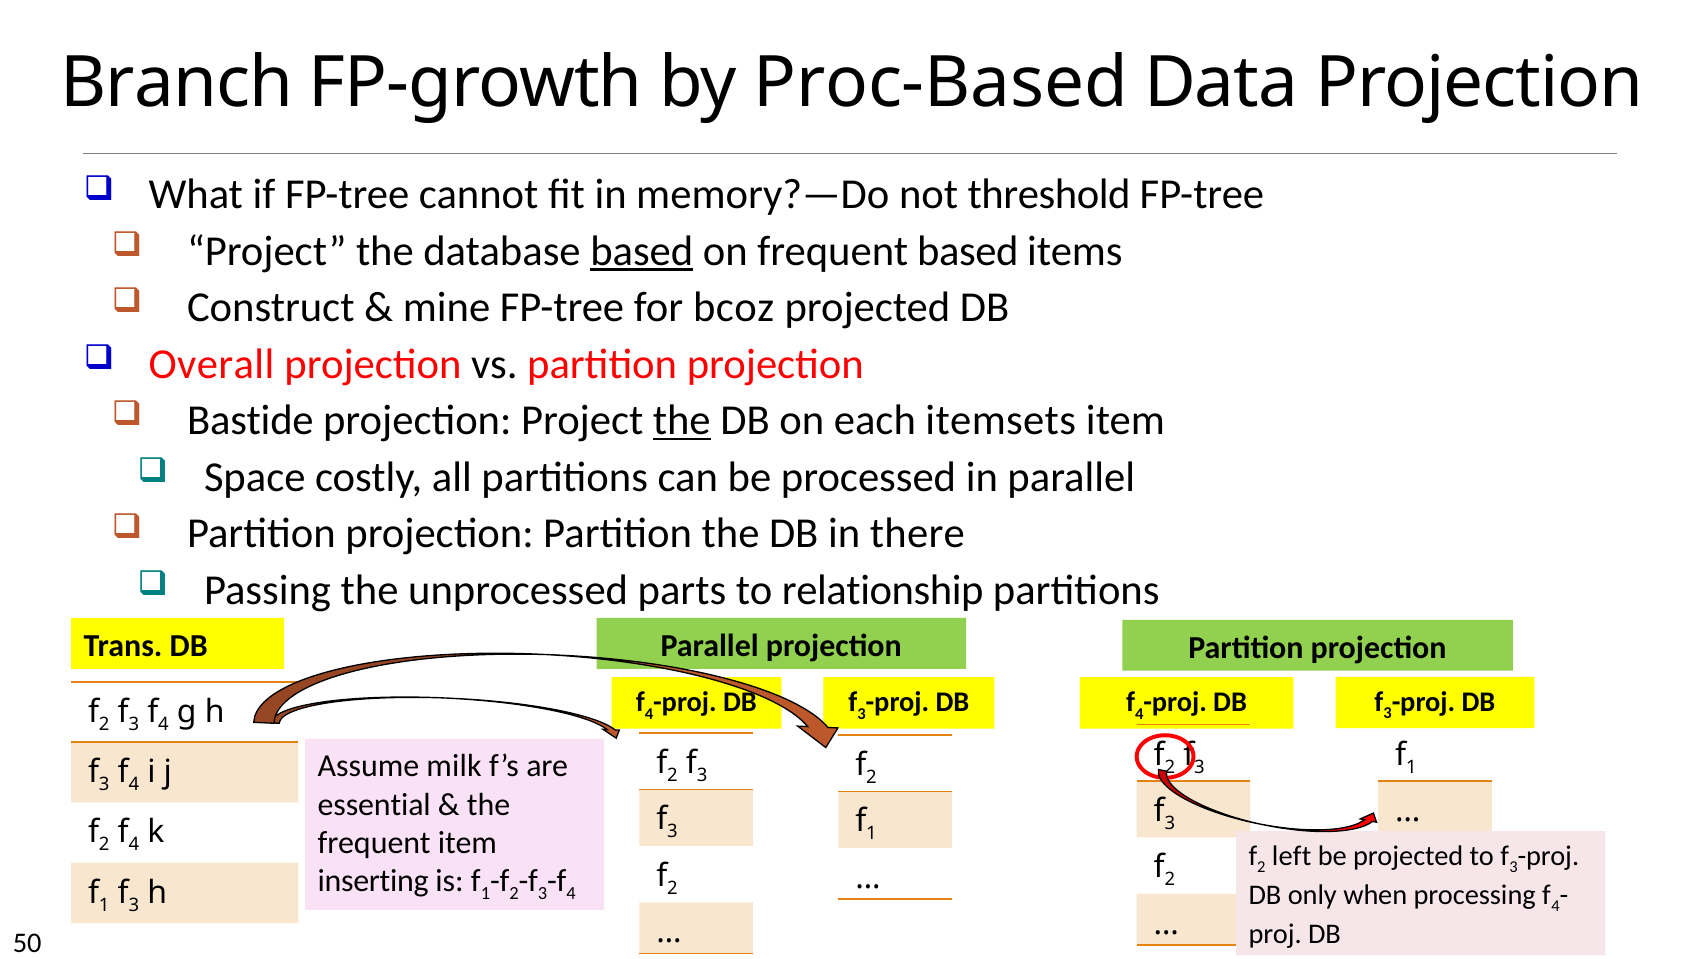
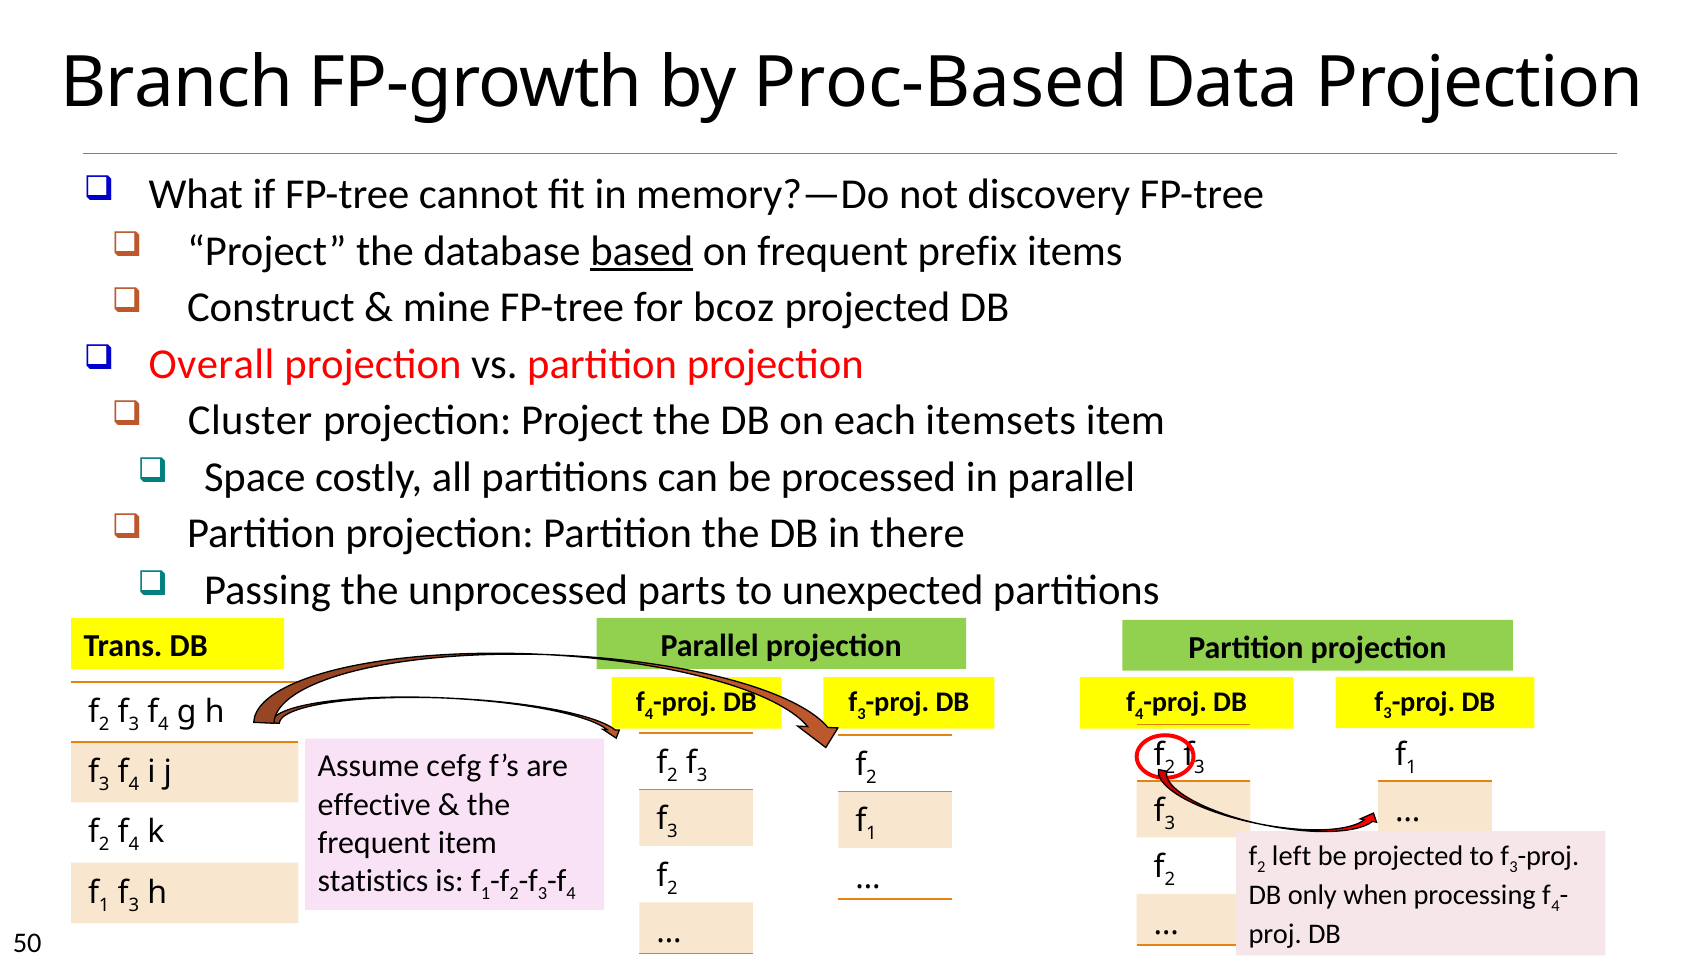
threshold: threshold -> discovery
frequent based: based -> prefix
Bastide: Bastide -> Cluster
the at (682, 421) underline: present -> none
relationship: relationship -> unexpected
milk: milk -> cefg
essential: essential -> effective
inserting: inserting -> statistics
